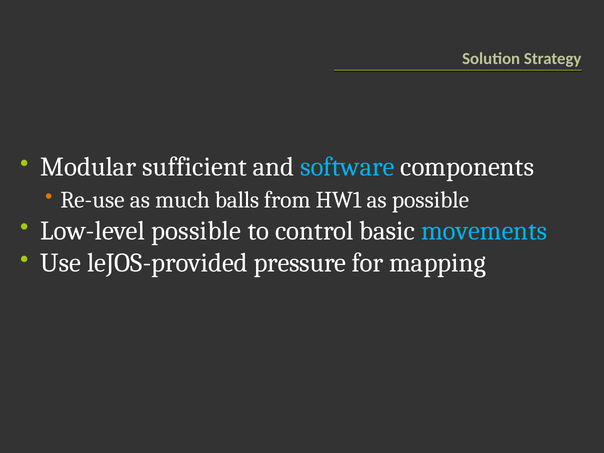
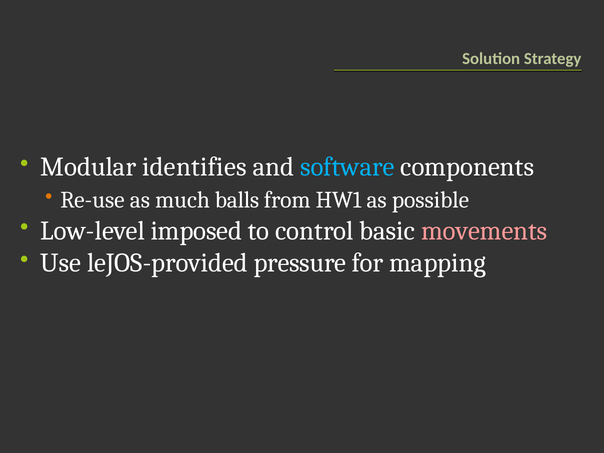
sufficient: sufficient -> identifies
Low-level possible: possible -> imposed
movements colour: light blue -> pink
